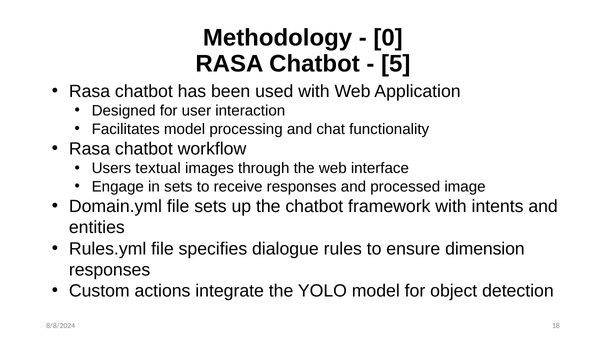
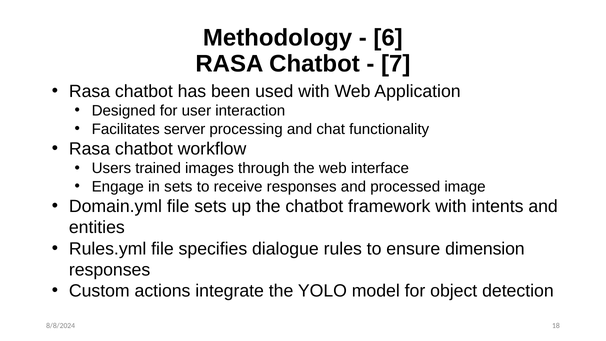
0: 0 -> 6
5: 5 -> 7
Facilitates model: model -> server
textual: textual -> trained
